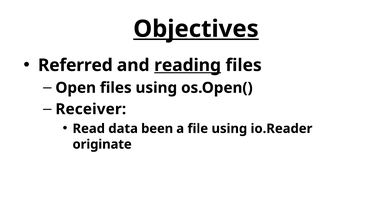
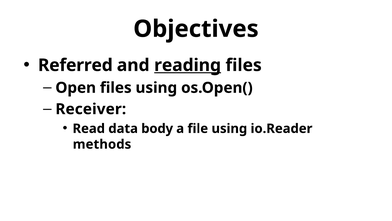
Objectives underline: present -> none
been: been -> body
originate: originate -> methods
